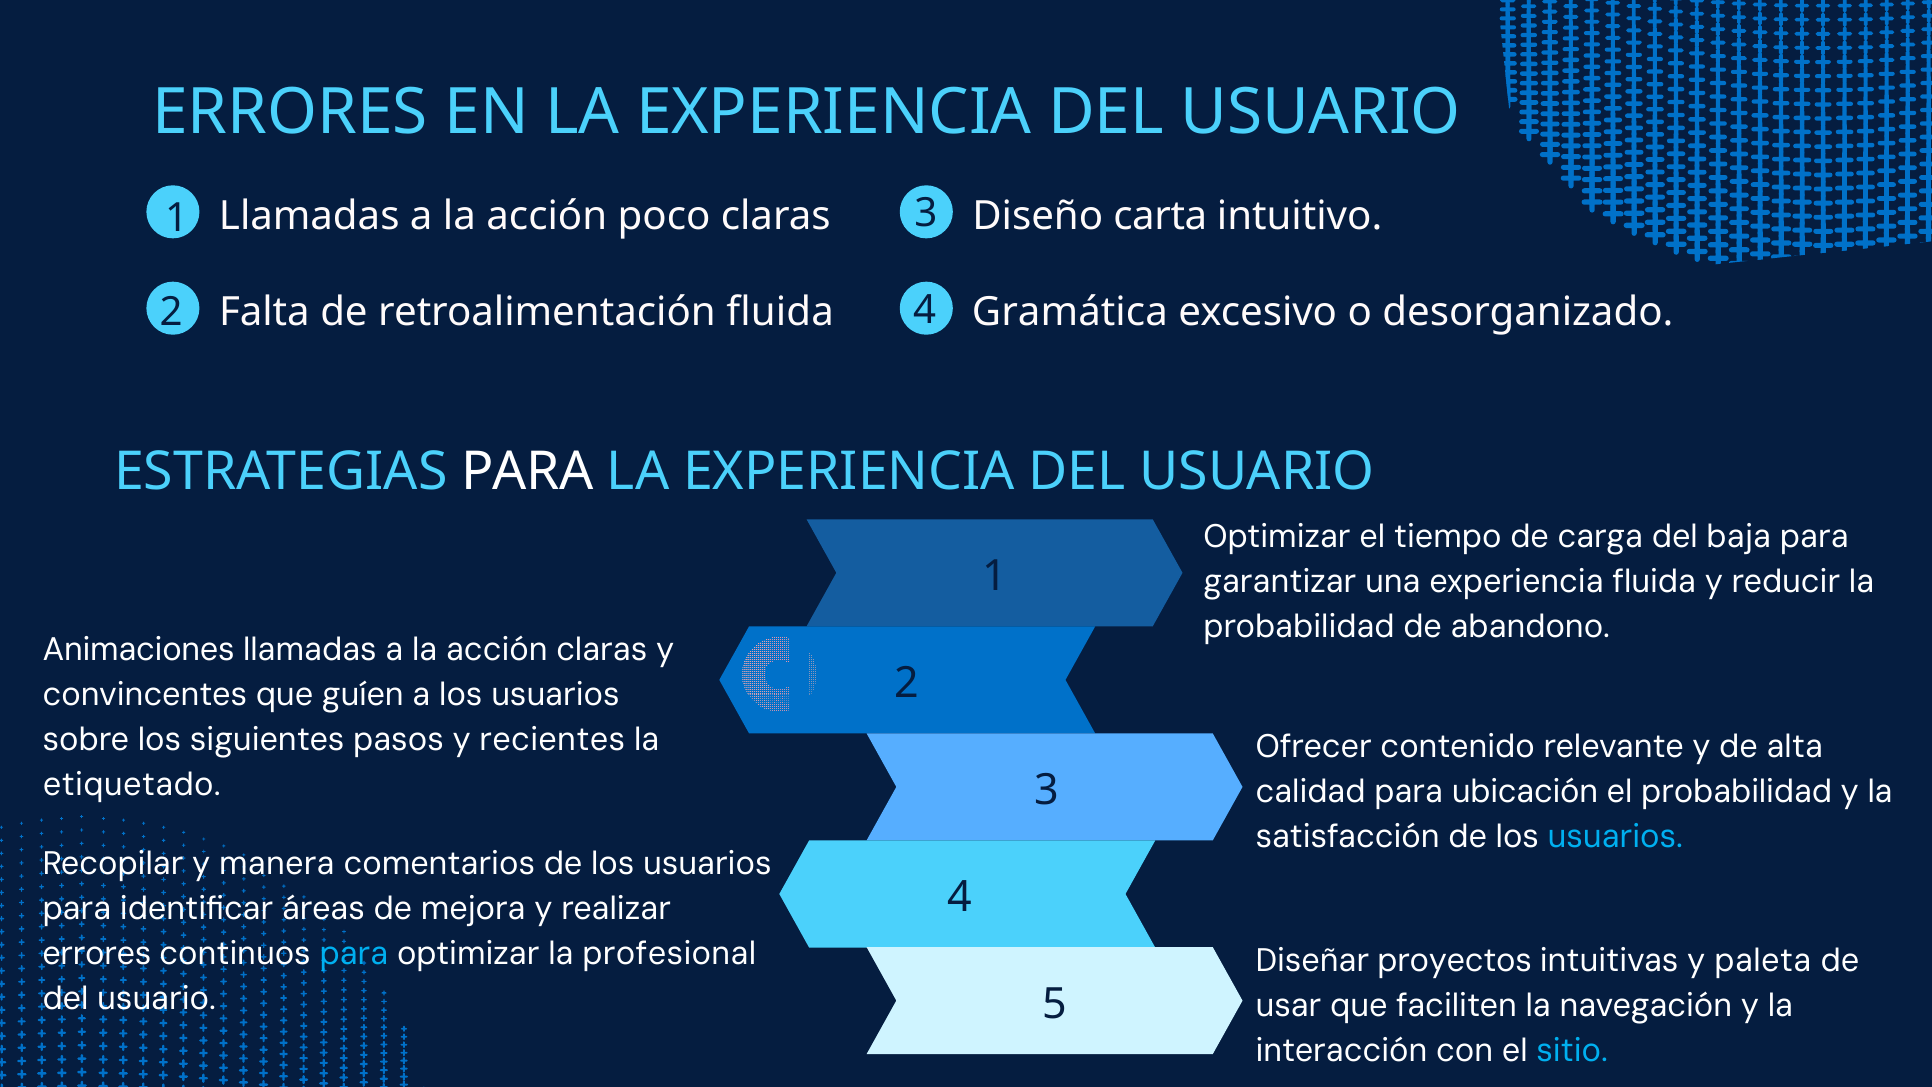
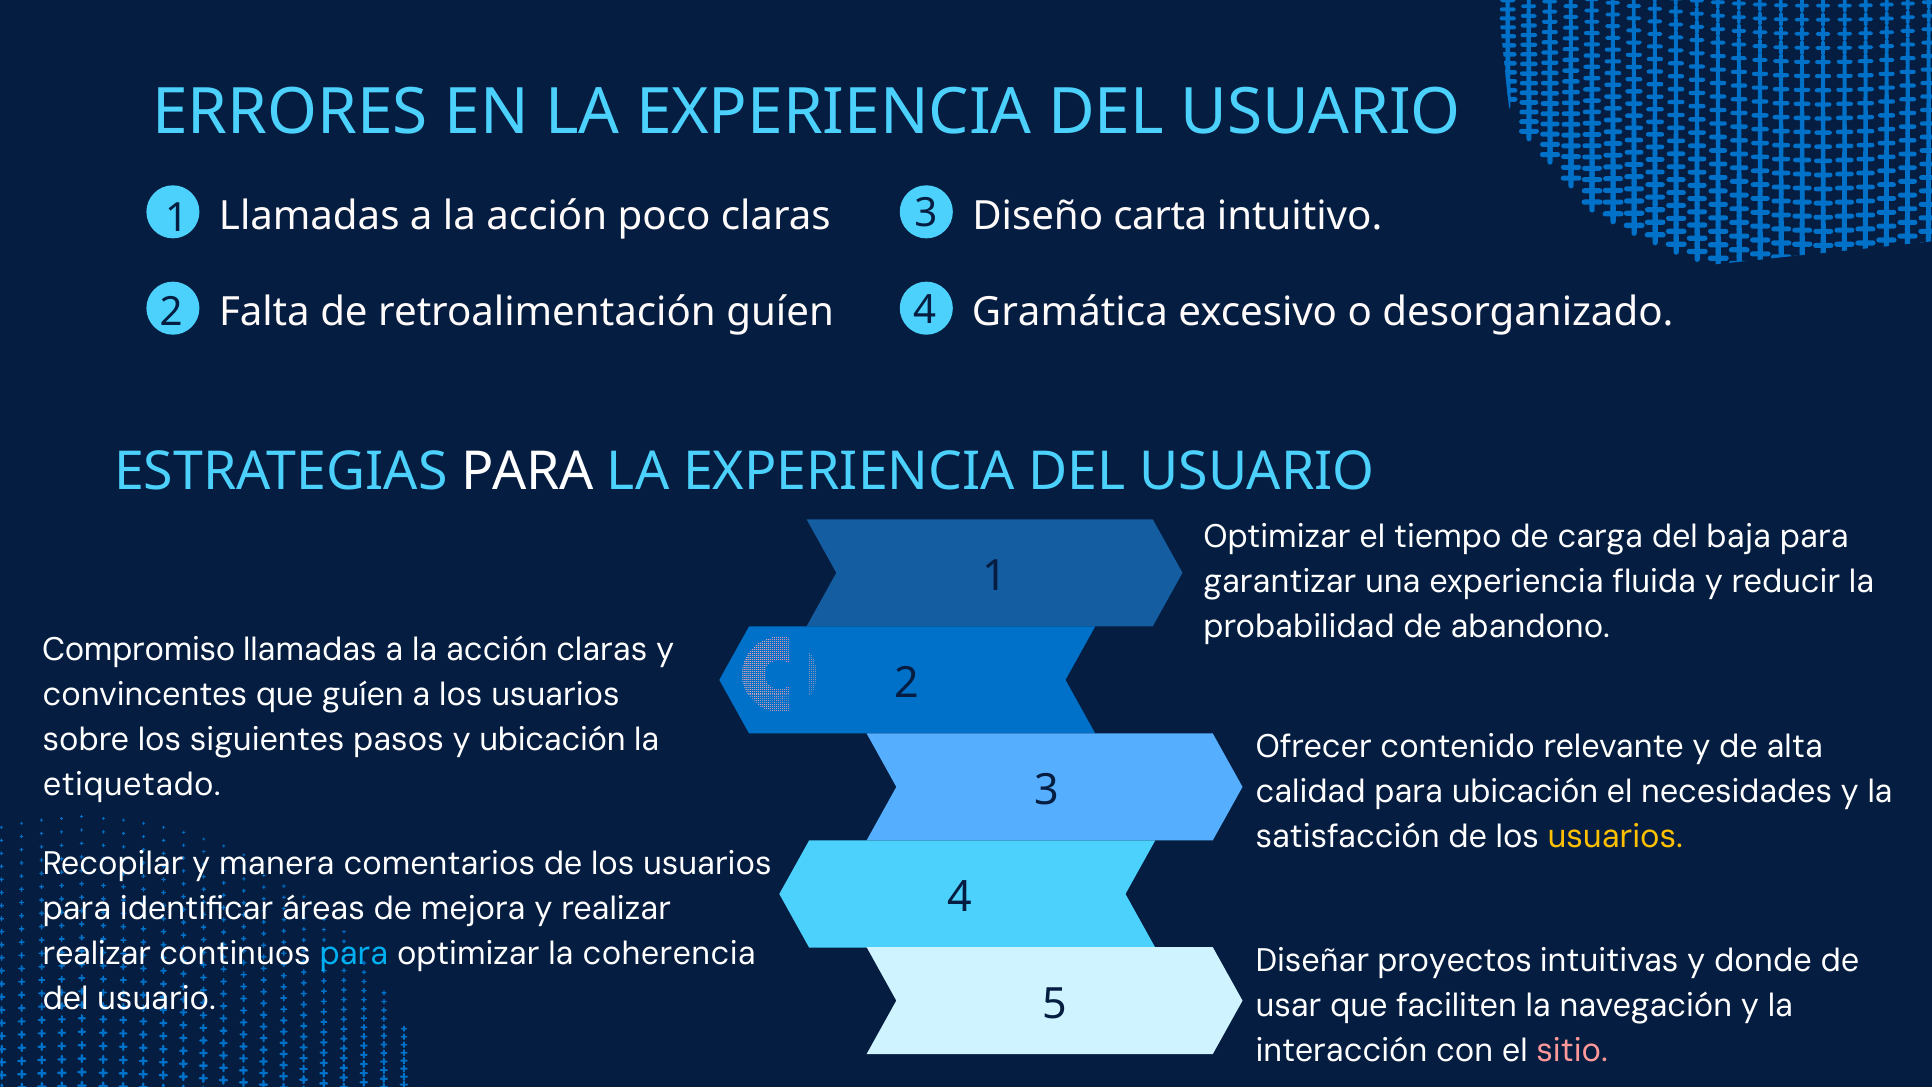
retroalimentación fluida: fluida -> guíen
Animaciones: Animaciones -> Compromiso
y recientes: recientes -> ubicación
el probabilidad: probabilidad -> necesidades
usuarios at (1615, 837) colour: light blue -> yellow
errores at (97, 954): errores -> realizar
profesional: profesional -> coherencia
paleta: paleta -> donde
sitio colour: light blue -> pink
